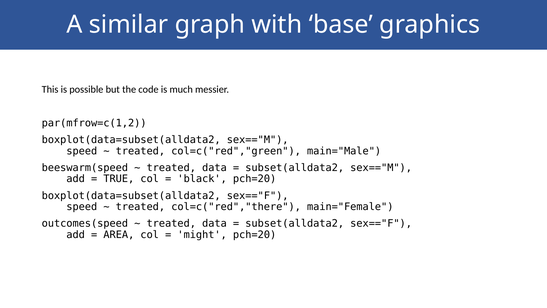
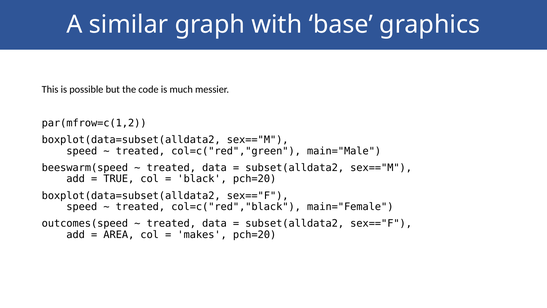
col=c("red","there: col=c("red","there -> col=c("red","black
might: might -> makes
